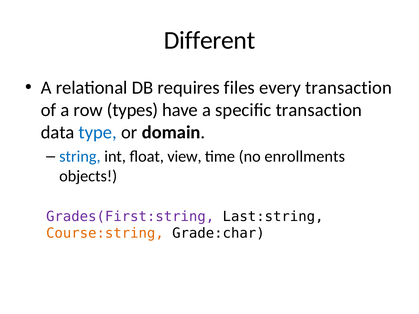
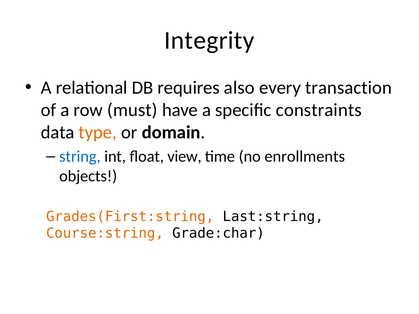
Different: Different -> Integrity
files: files -> also
types: types -> must
specific transaction: transaction -> constraints
type colour: blue -> orange
Grades(First:string colour: purple -> orange
